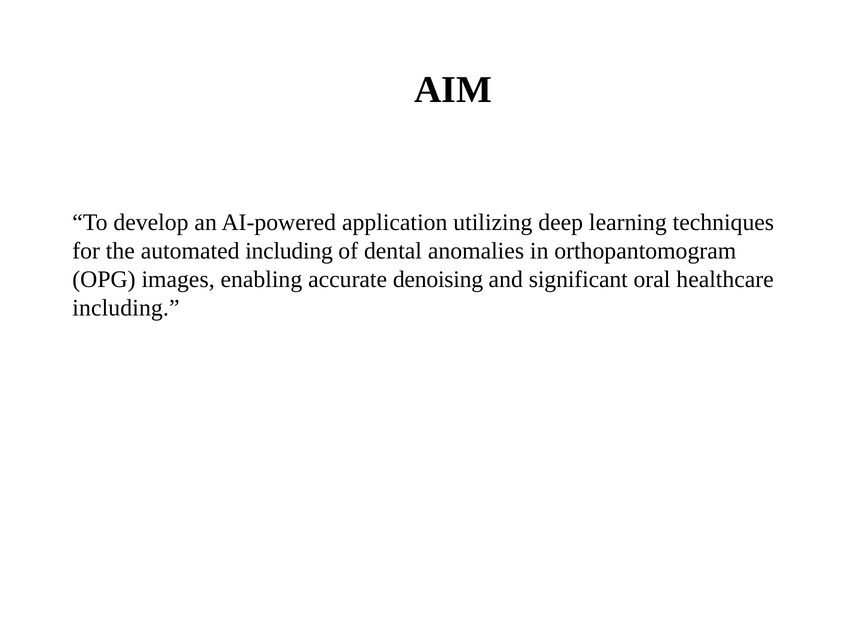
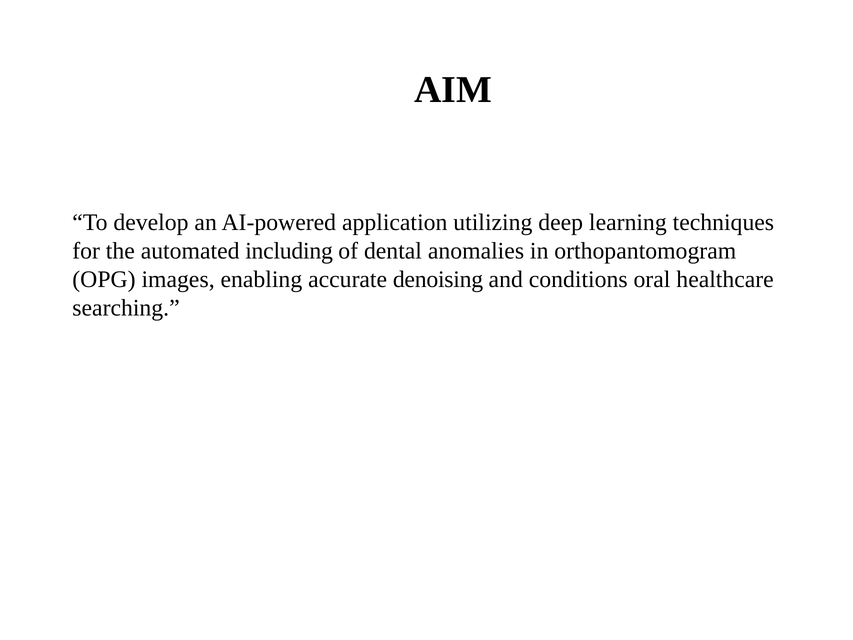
significant: significant -> conditions
including at (126, 308): including -> searching
